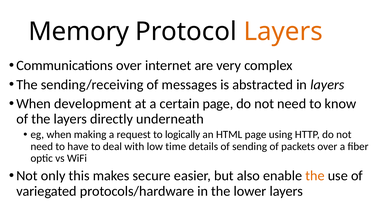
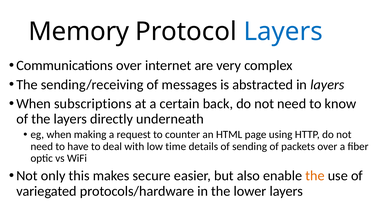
Layers at (283, 32) colour: orange -> blue
development: development -> subscriptions
certain page: page -> back
logically: logically -> counter
